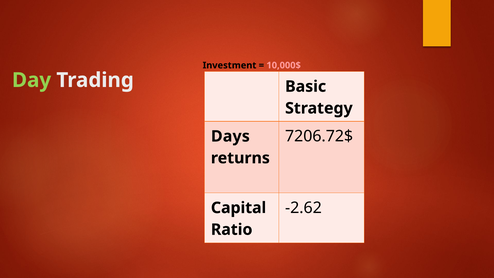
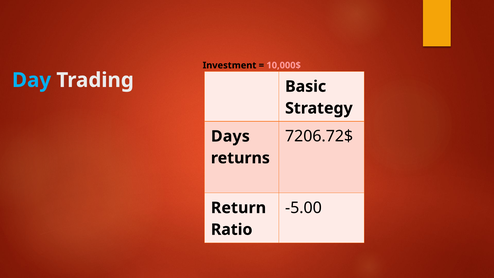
Day colour: light green -> light blue
-2.62: -2.62 -> -5.00
Capital: Capital -> Return
